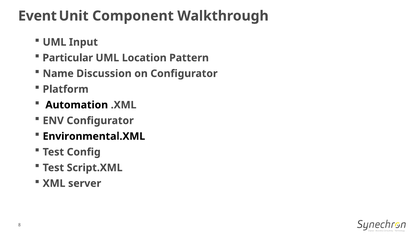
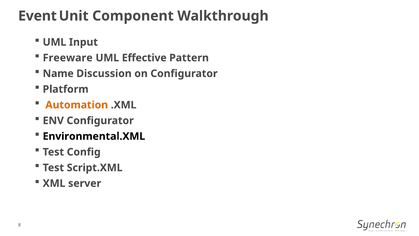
Particular: Particular -> Freeware
Location: Location -> Effective
Automation colour: black -> orange
